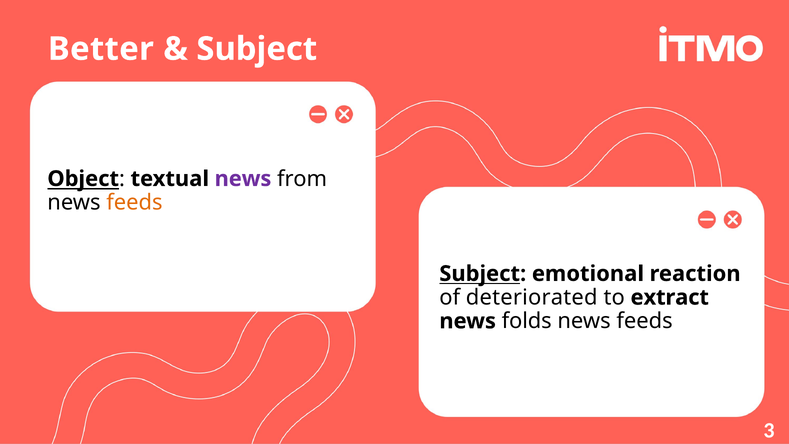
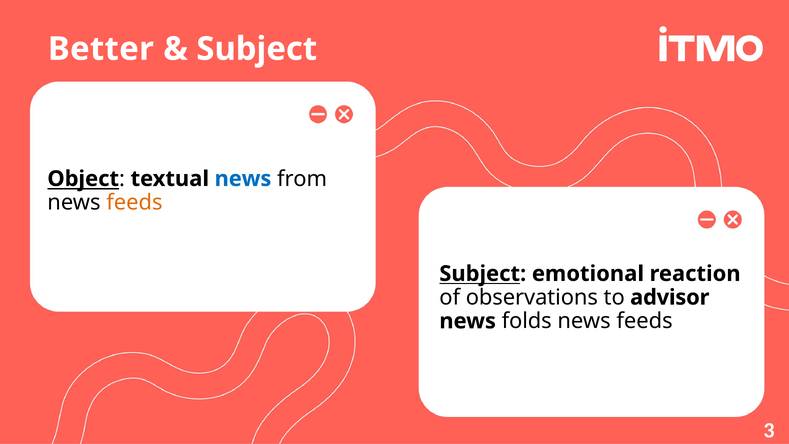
news at (243, 179) colour: purple -> blue
deteriorated: deteriorated -> observations
extract: extract -> advisor
